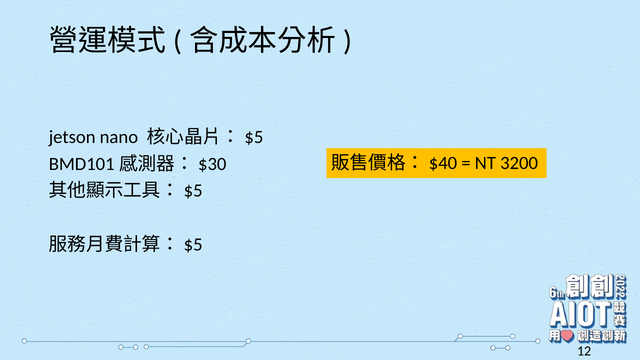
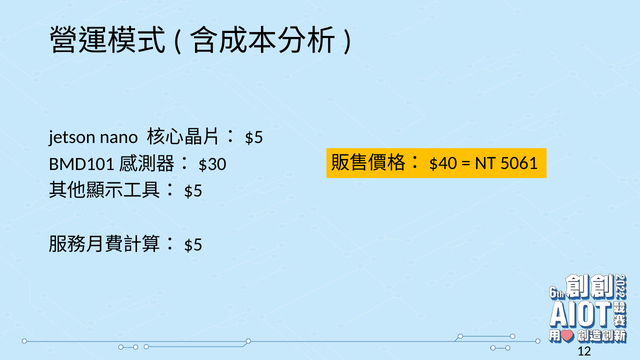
3200: 3200 -> 5061
